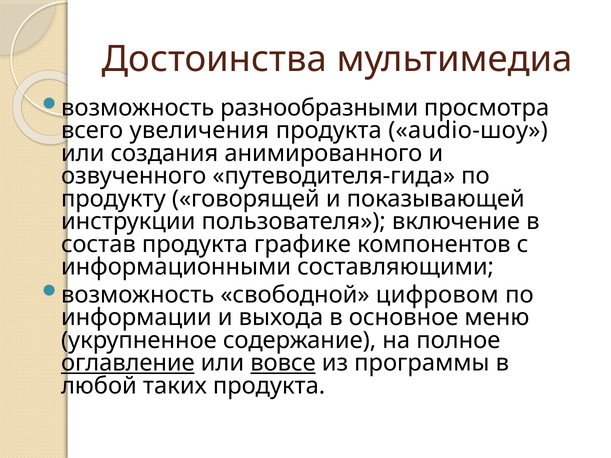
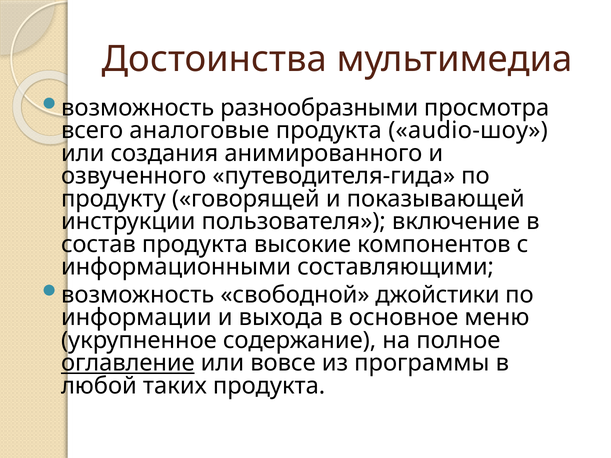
увеличения: увеличения -> аналоговые
графике: графике -> высокие
цифровом: цифровом -> джойстики
вовсе underline: present -> none
